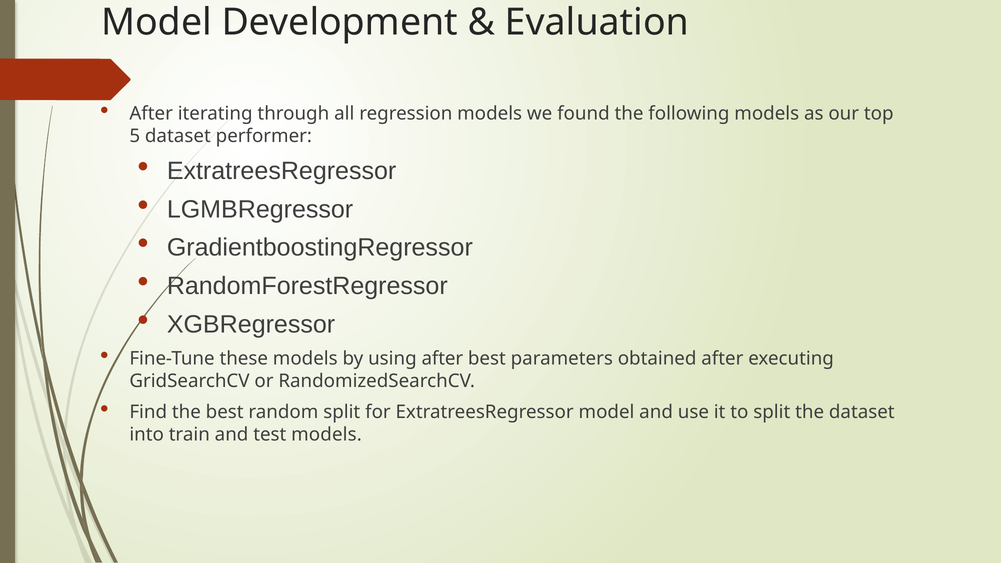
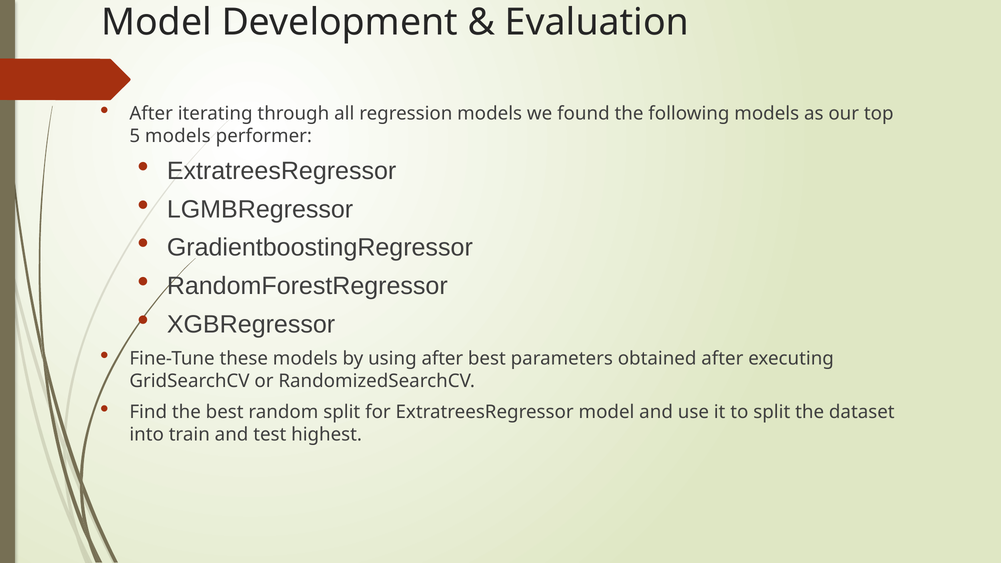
5 dataset: dataset -> models
test models: models -> highest
